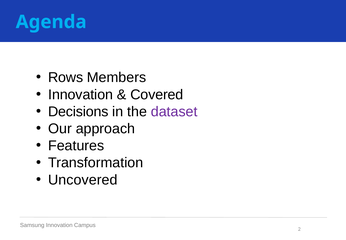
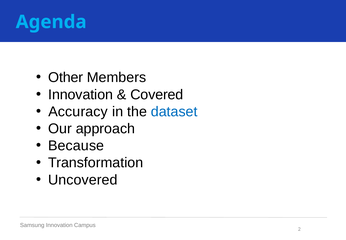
Rows: Rows -> Other
Decisions: Decisions -> Accuracy
dataset colour: purple -> blue
Features: Features -> Because
